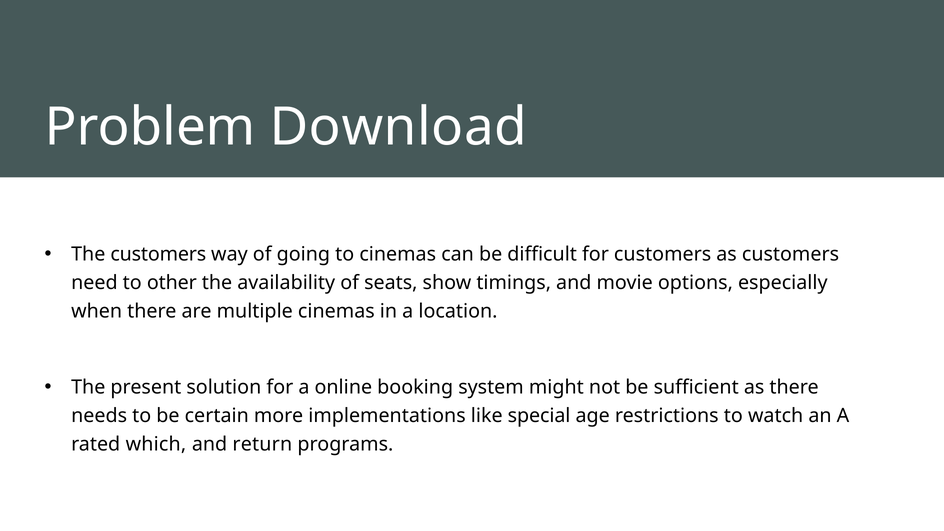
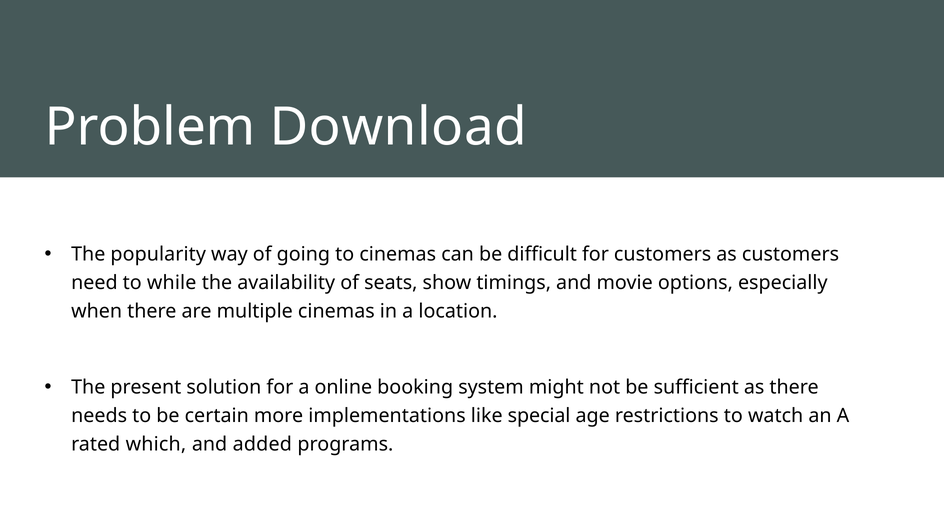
The customers: customers -> popularity
other: other -> while
return: return -> added
